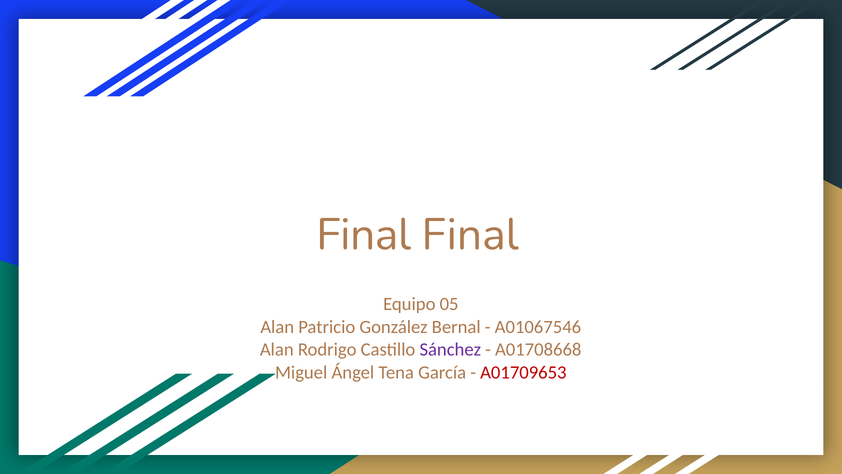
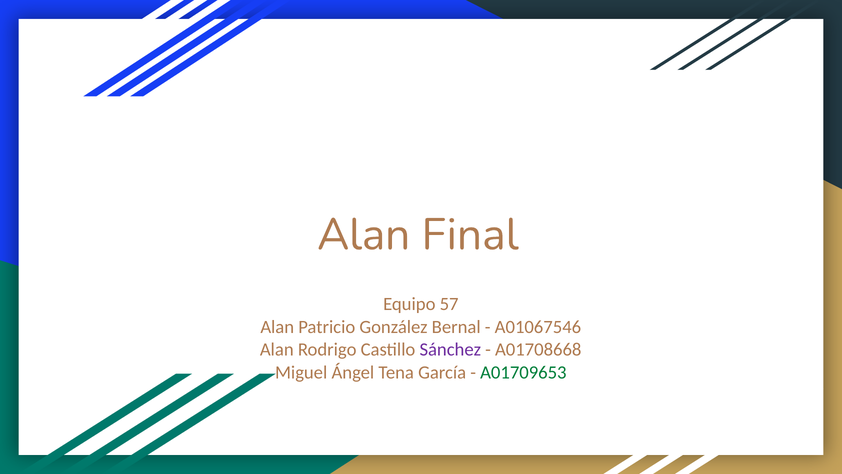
Final at (364, 234): Final -> Alan
05: 05 -> 57
A01709653 colour: red -> green
